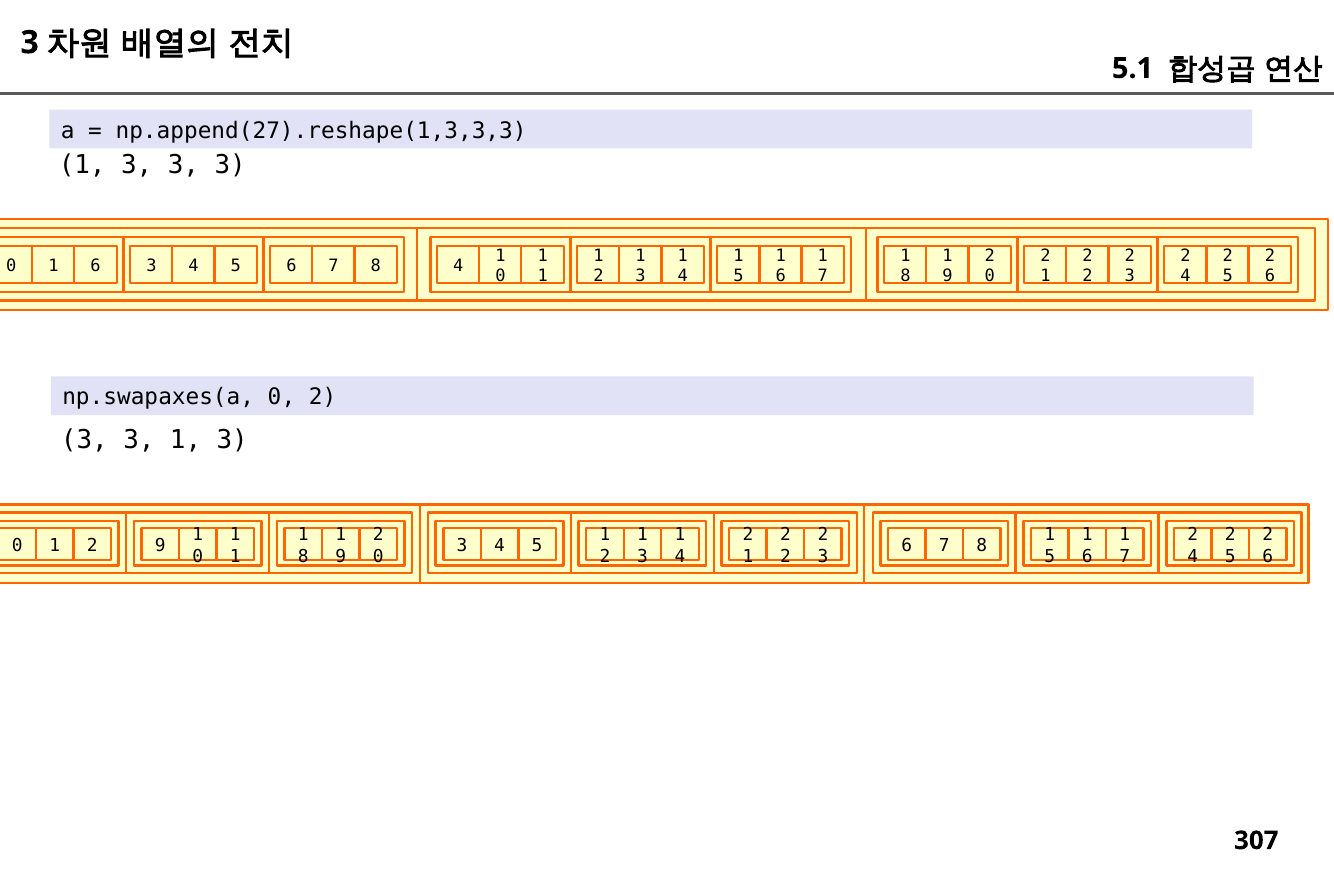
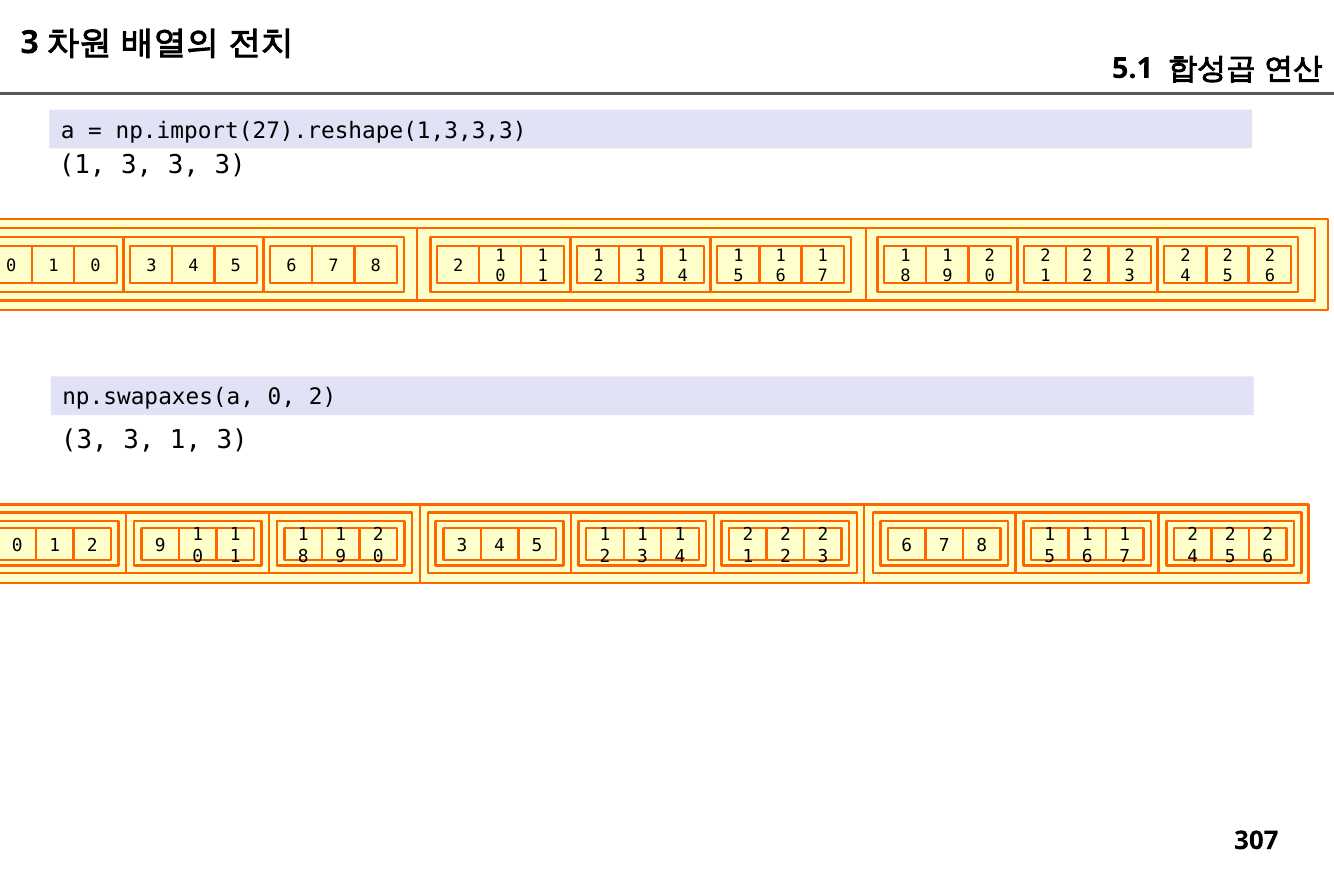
np.append(27).reshape(1,3,3,3: np.append(27).reshape(1,3,3,3 -> np.import(27).reshape(1,3,3,3
0 1 6: 6 -> 0
8 4: 4 -> 2
